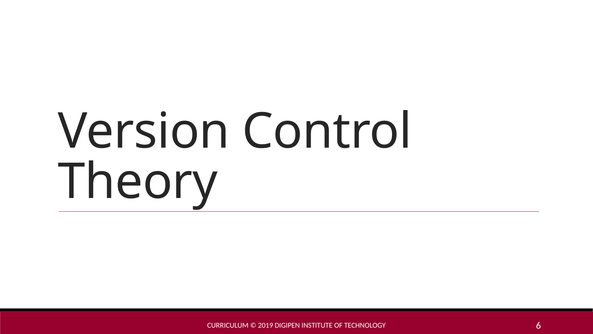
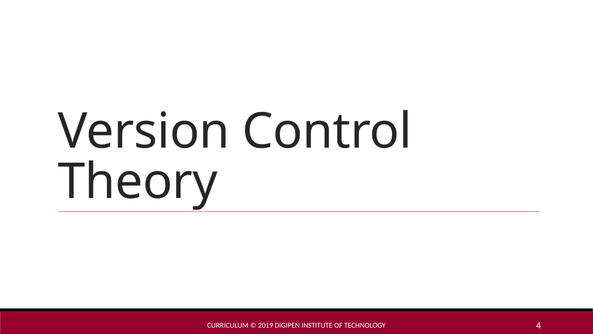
6: 6 -> 4
